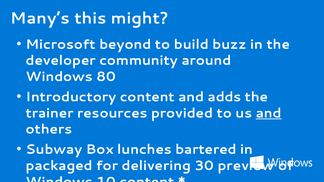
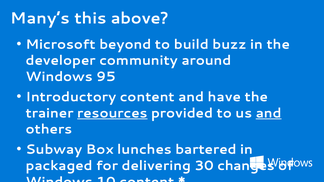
might: might -> above
80: 80 -> 95
adds: adds -> have
resources underline: none -> present
preview: preview -> changes
